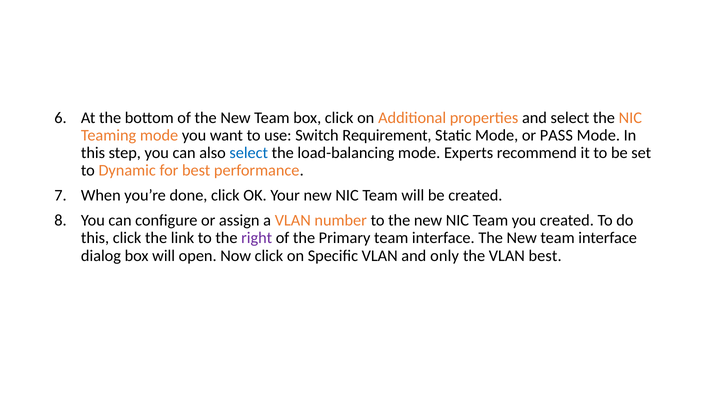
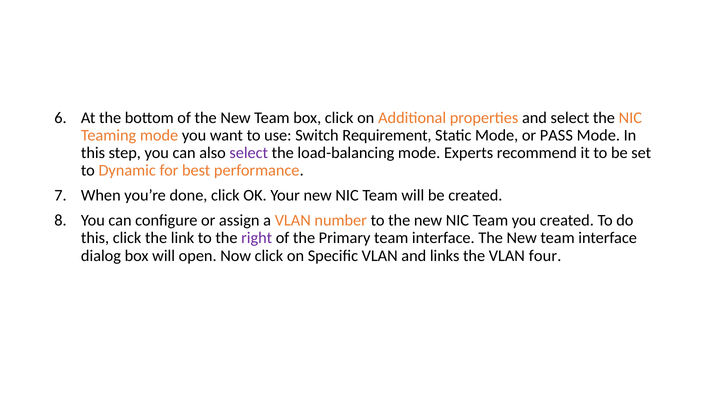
select at (249, 153) colour: blue -> purple
only: only -> links
VLAN best: best -> four
